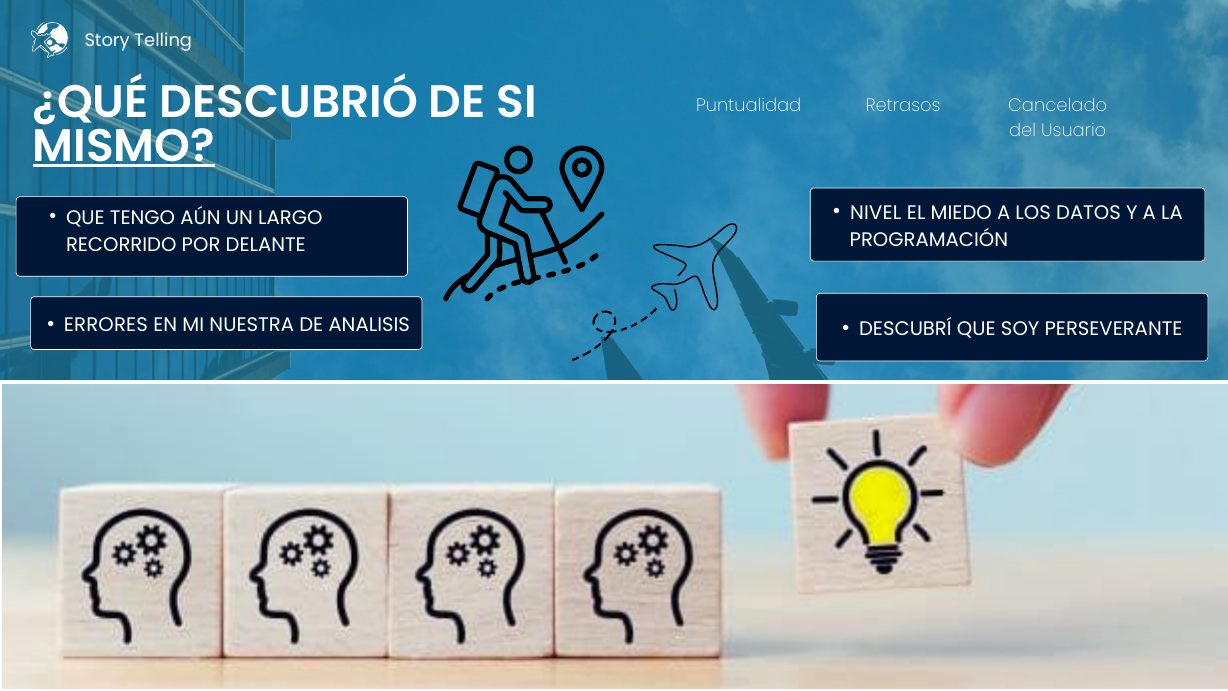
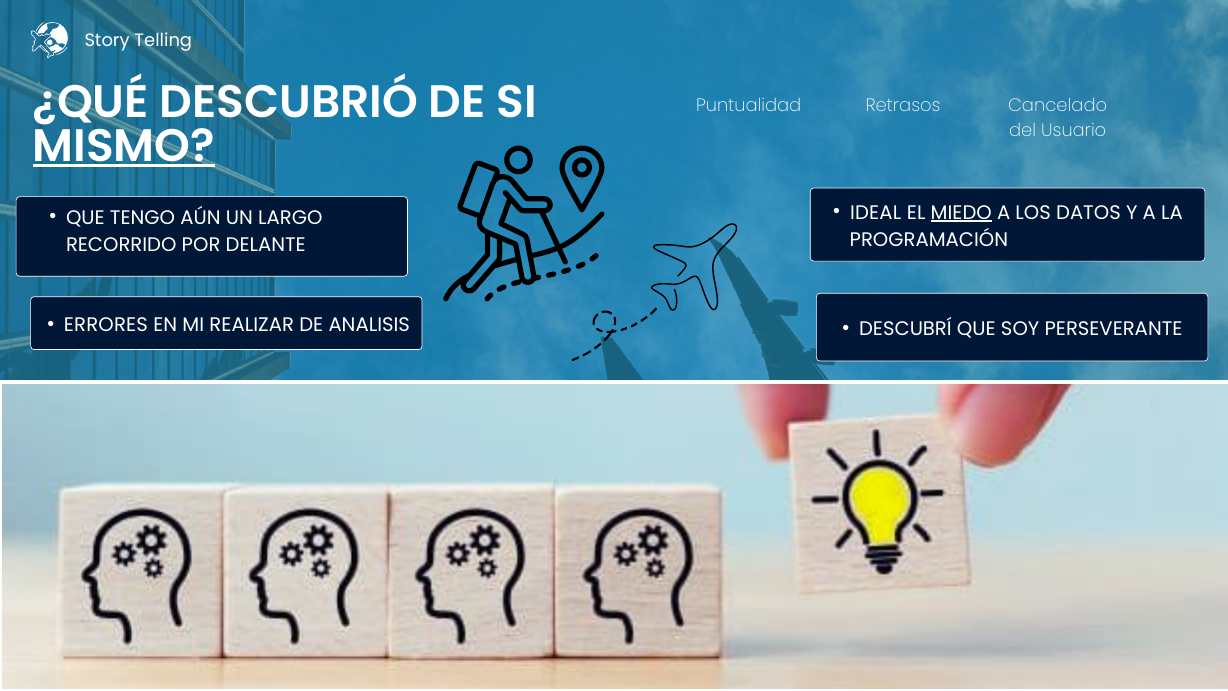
NIVEL: NIVEL -> IDEAL
MIEDO underline: none -> present
NUESTRA: NUESTRA -> REALIZAR
